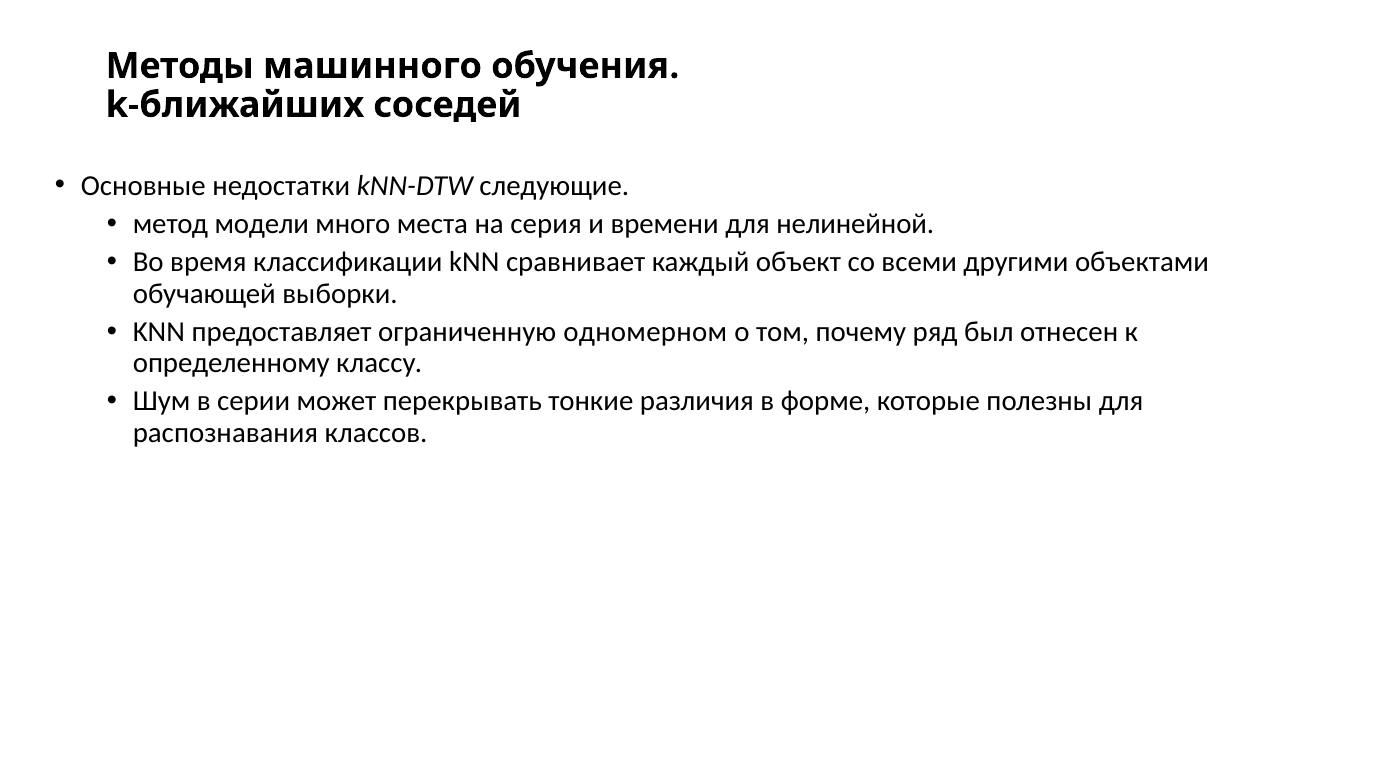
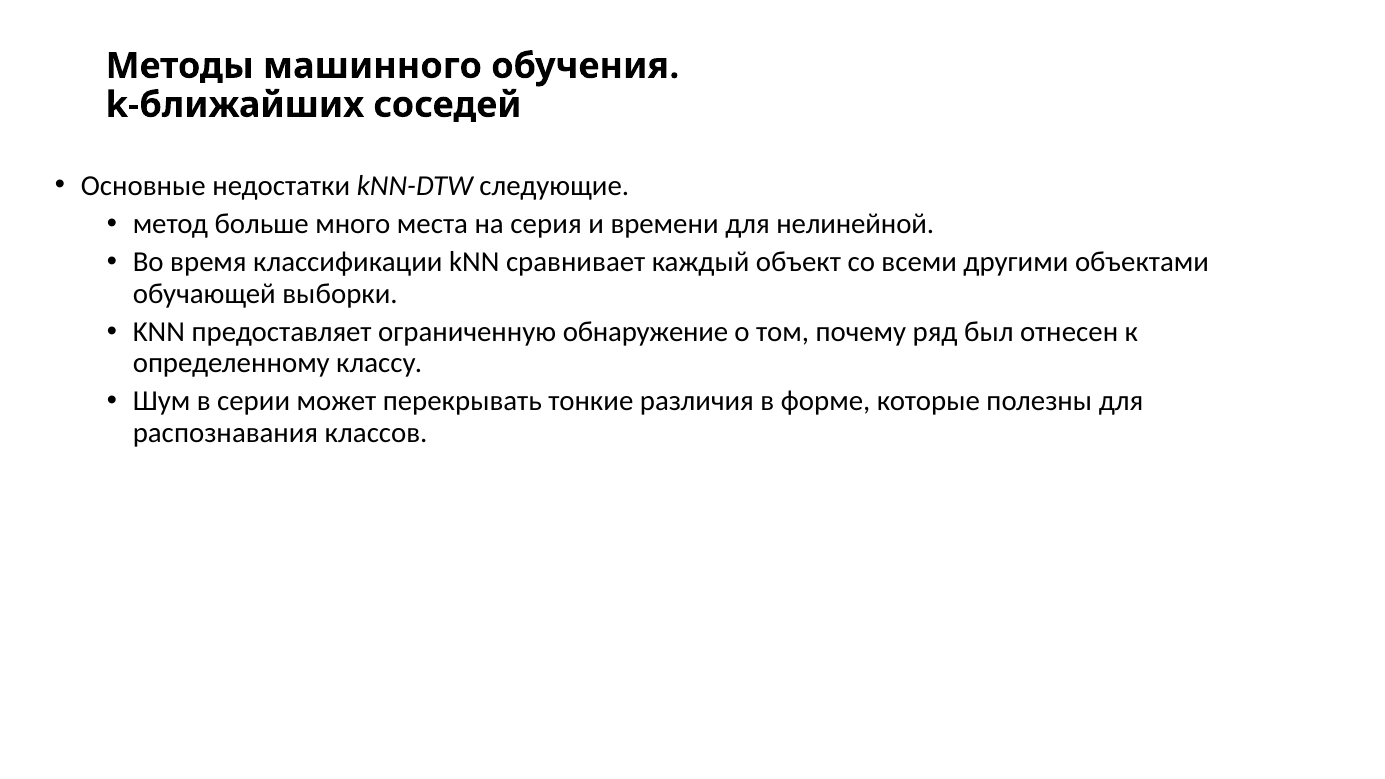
модели: модели -> больше
одномерном: одномерном -> обнаружение
